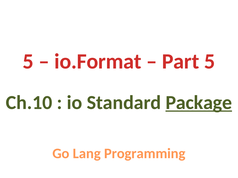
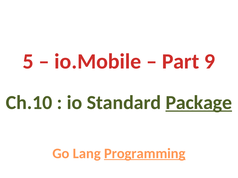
io.Format: io.Format -> io.Mobile
Part 5: 5 -> 9
Programming underline: none -> present
